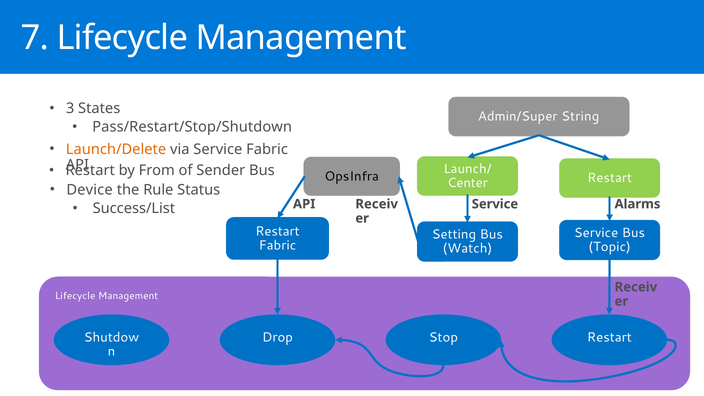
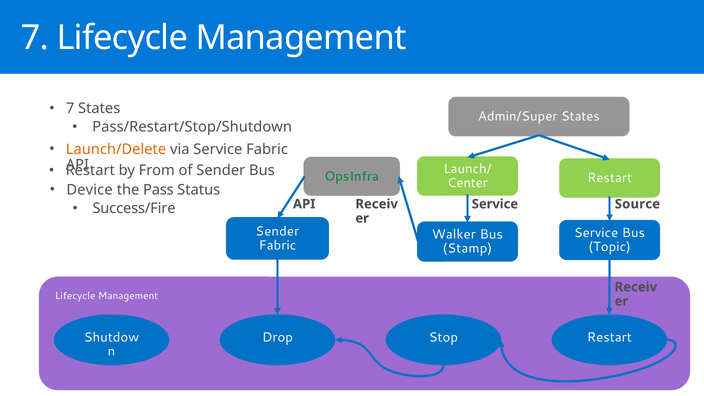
3 at (70, 108): 3 -> 7
Admin/Super String: String -> States
OpsInfra colour: black -> green
Rule: Rule -> Pass
Success/List: Success/List -> Success/Fire
Alarms: Alarms -> Source
Restart at (277, 231): Restart -> Sender
Setting: Setting -> Walker
Watch: Watch -> Stamp
